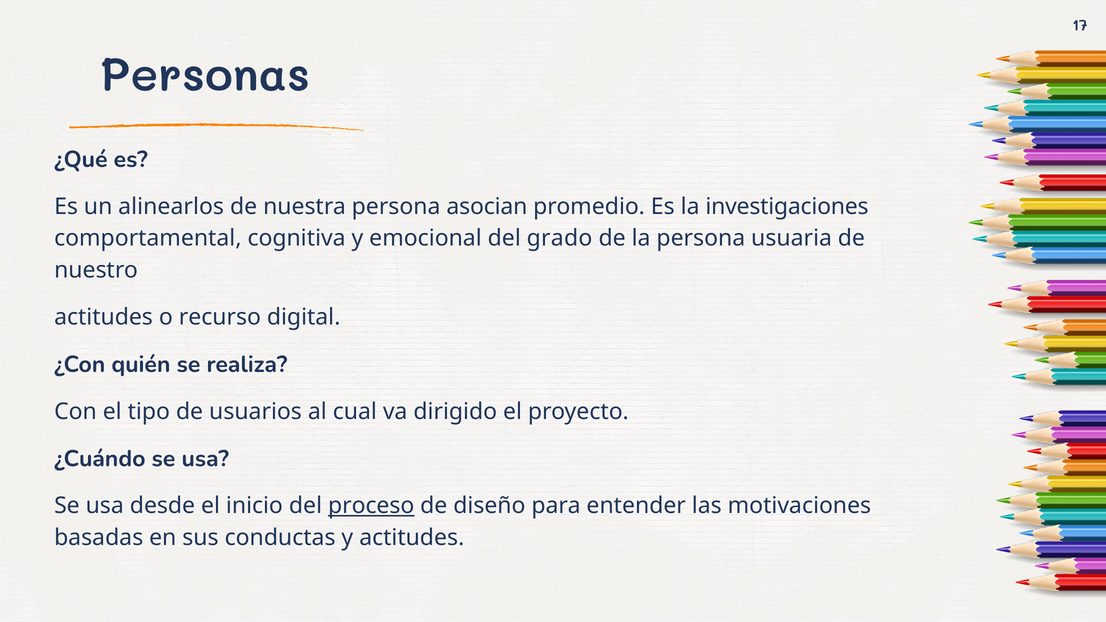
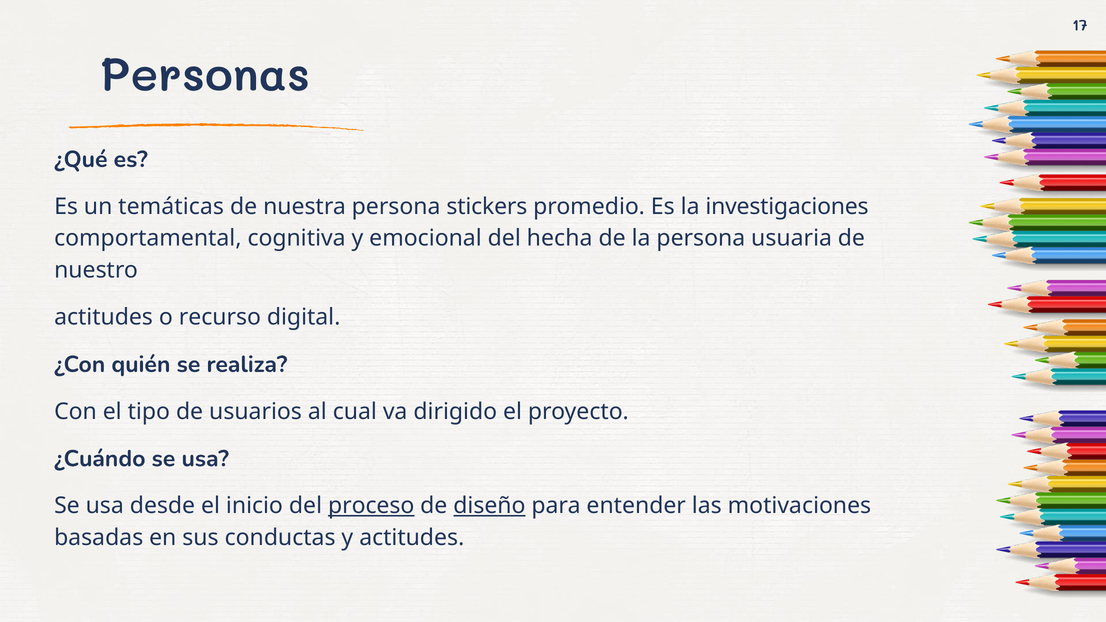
alinearlos: alinearlos -> temáticas
asocian: asocian -> stickers
grado: grado -> hecha
diseño underline: none -> present
